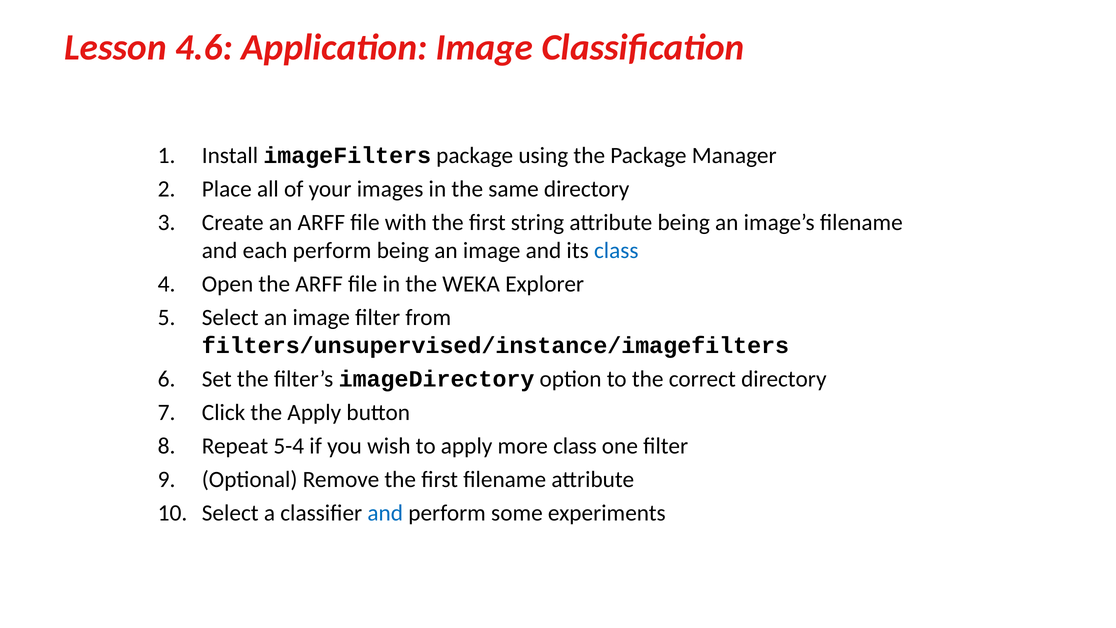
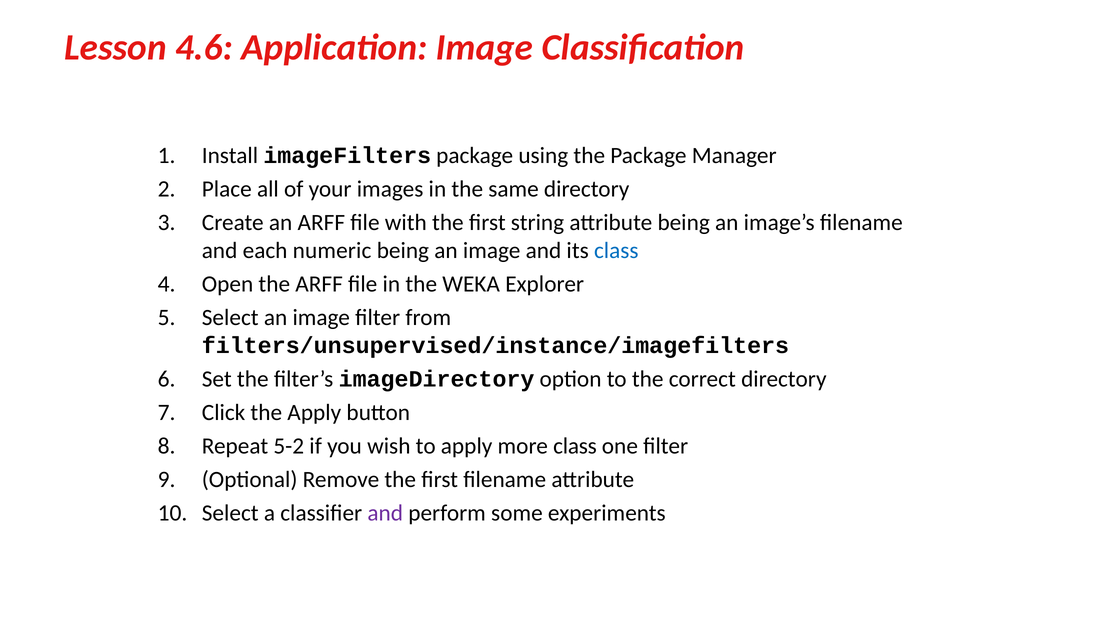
each perform: perform -> numeric
5-4: 5-4 -> 5-2
and at (385, 513) colour: blue -> purple
